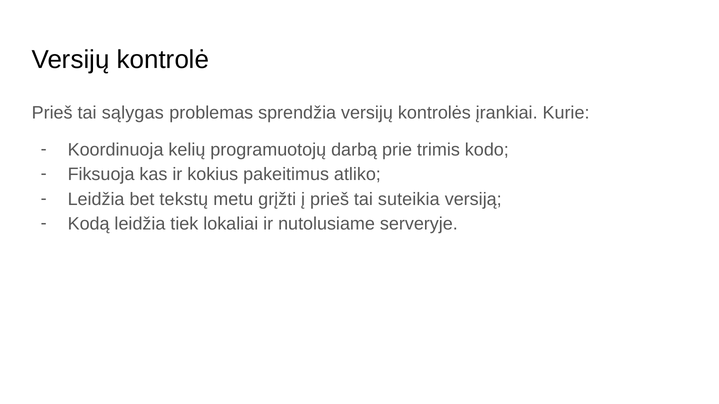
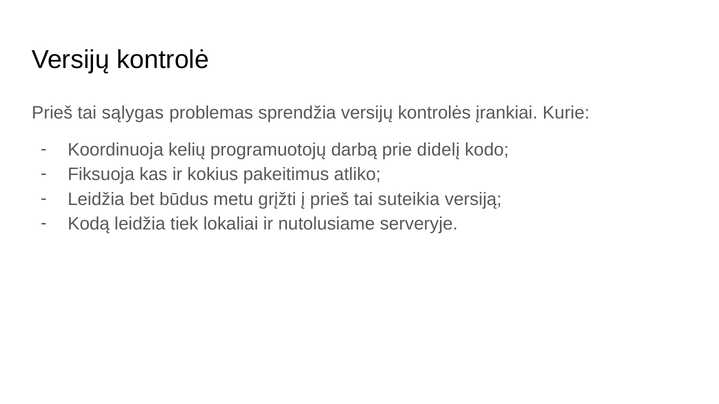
trimis: trimis -> didelį
tekstų: tekstų -> būdus
